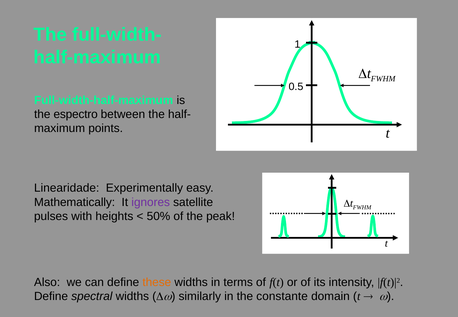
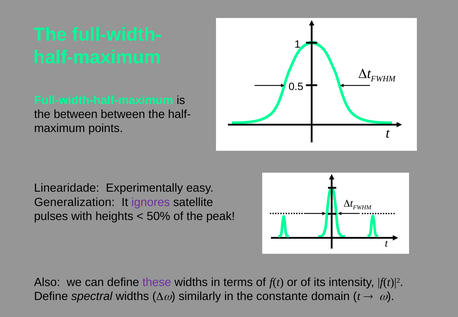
the espectro: espectro -> between
Mathematically: Mathematically -> Generalization
these colour: orange -> purple
